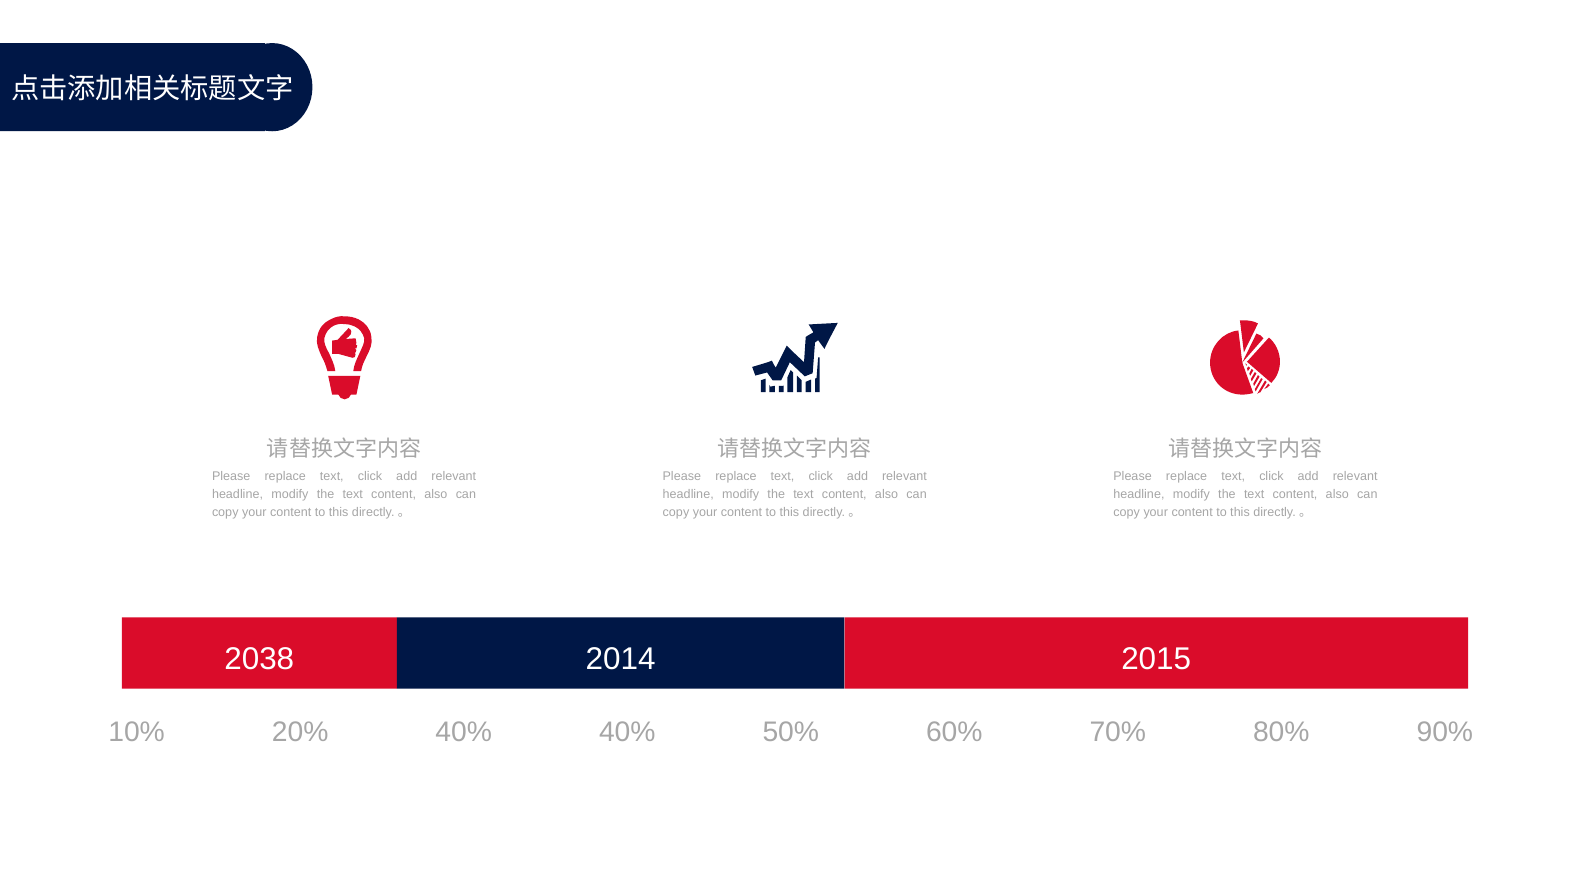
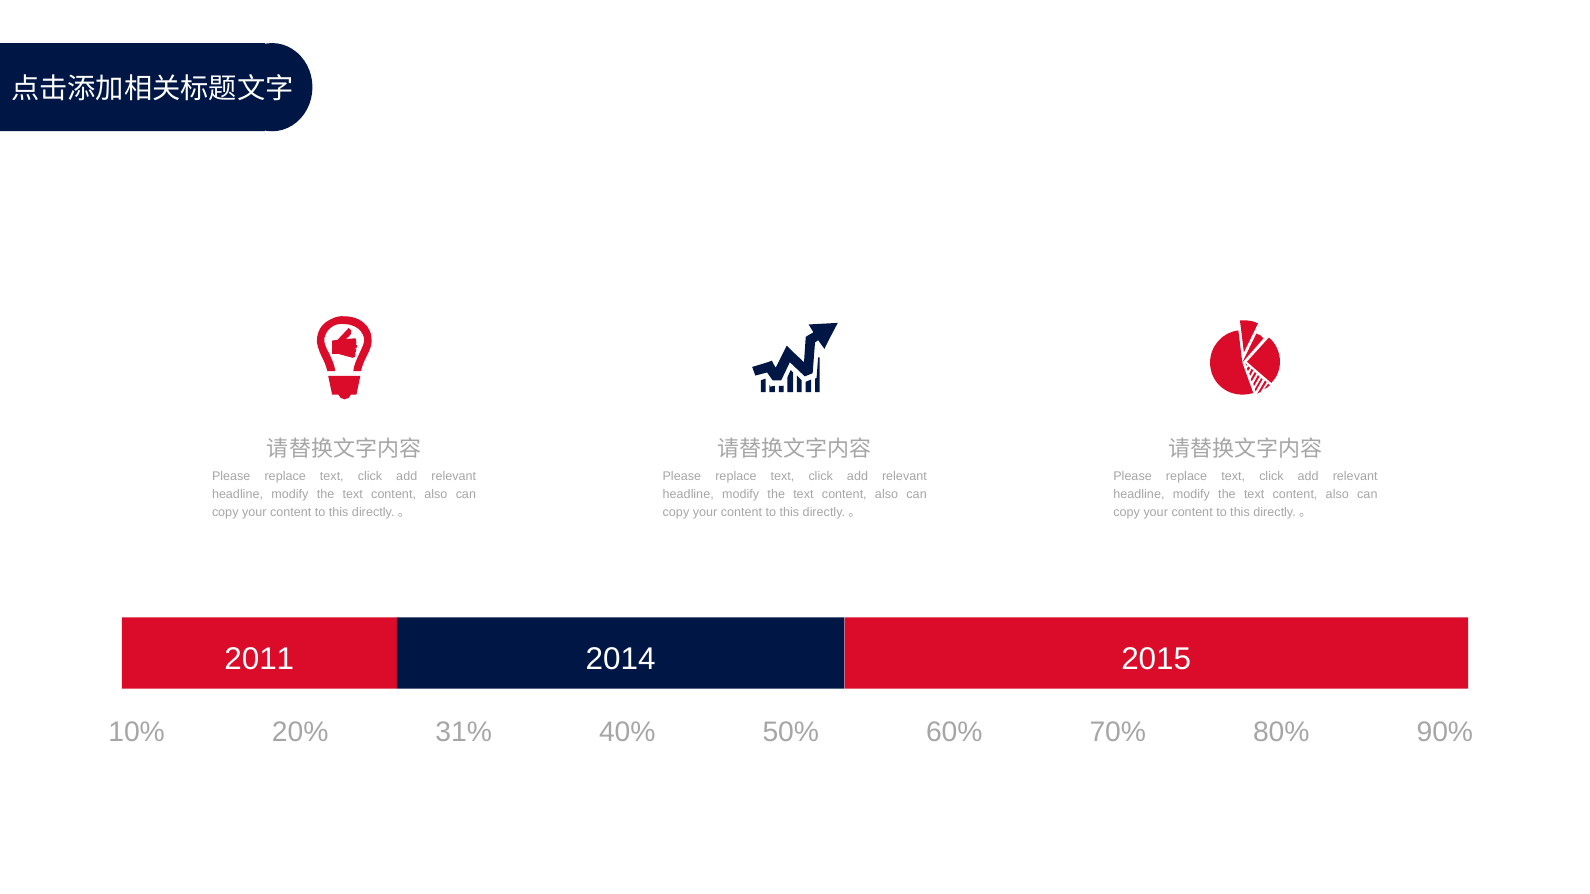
2038: 2038 -> 2011
20% 40%: 40% -> 31%
